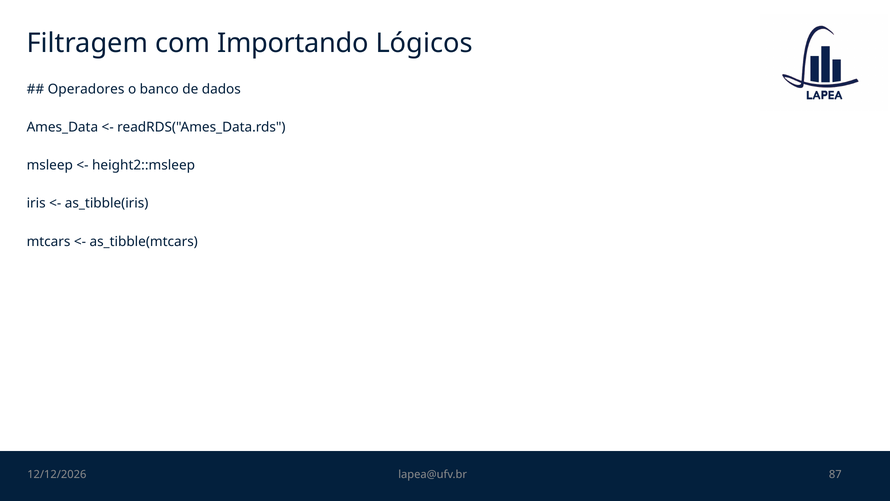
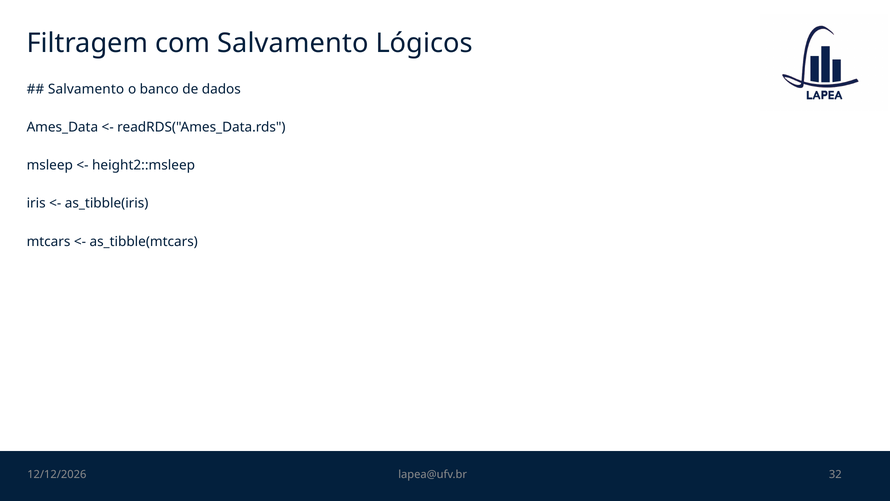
com Importando: Importando -> Salvamento
Operadores at (86, 89): Operadores -> Salvamento
87: 87 -> 32
